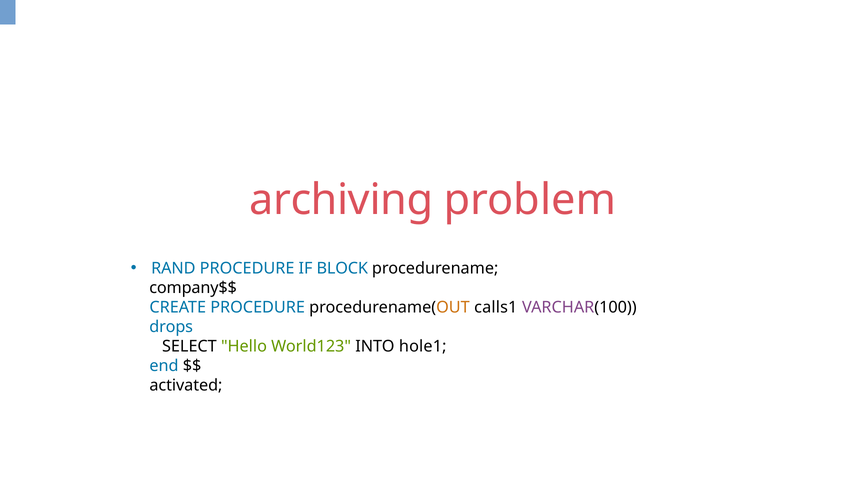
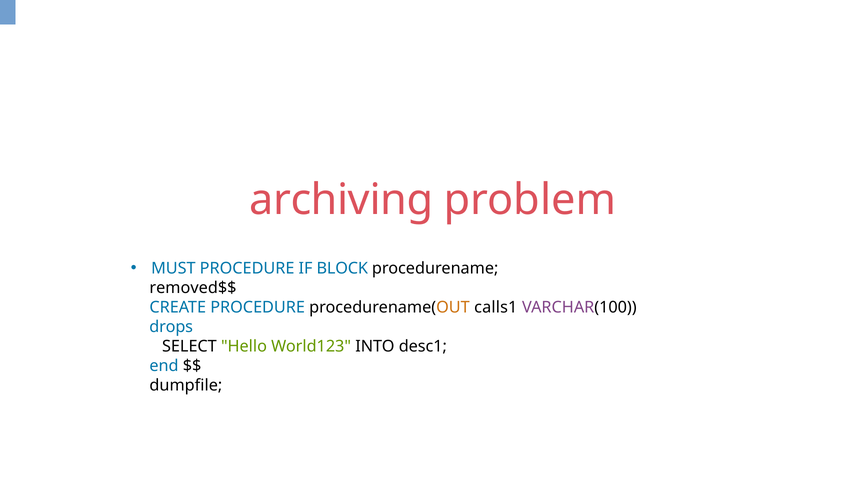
RAND: RAND -> MUST
company$$: company$$ -> removed$$
hole1: hole1 -> desc1
activated: activated -> dumpfile
